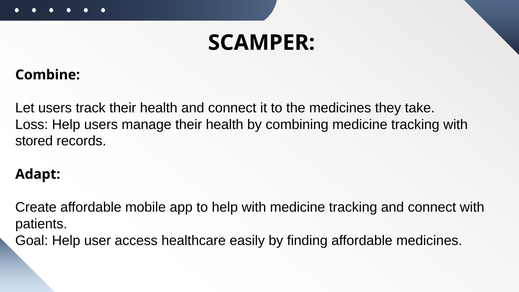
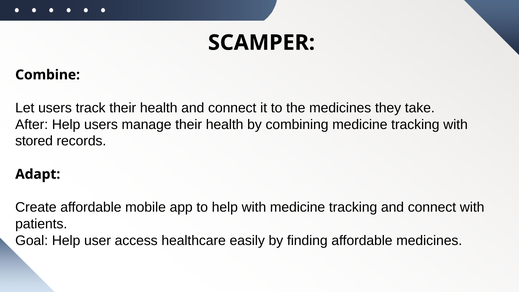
Loss: Loss -> After
